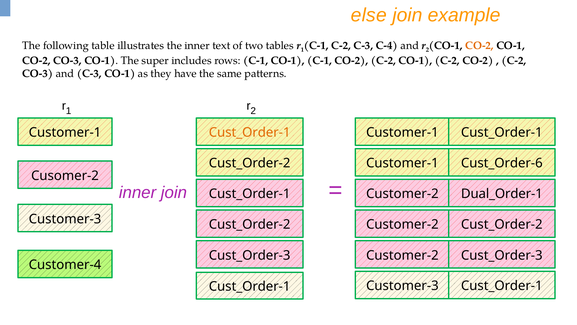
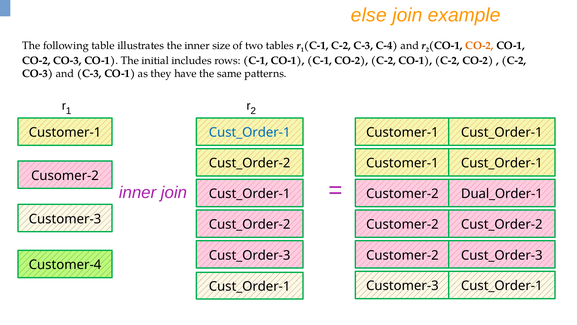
text: text -> size
super: super -> initial
Cust_Order-1 at (250, 132) colour: orange -> blue
Cust_Order-6 at (502, 163): Cust_Order-6 -> Cust_Order-1
